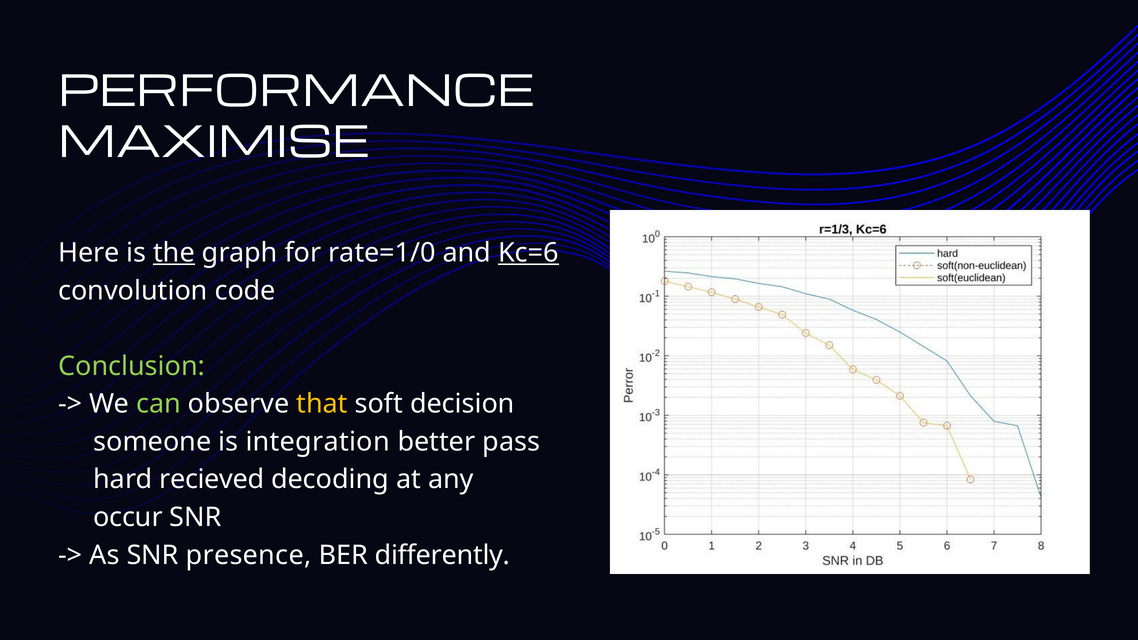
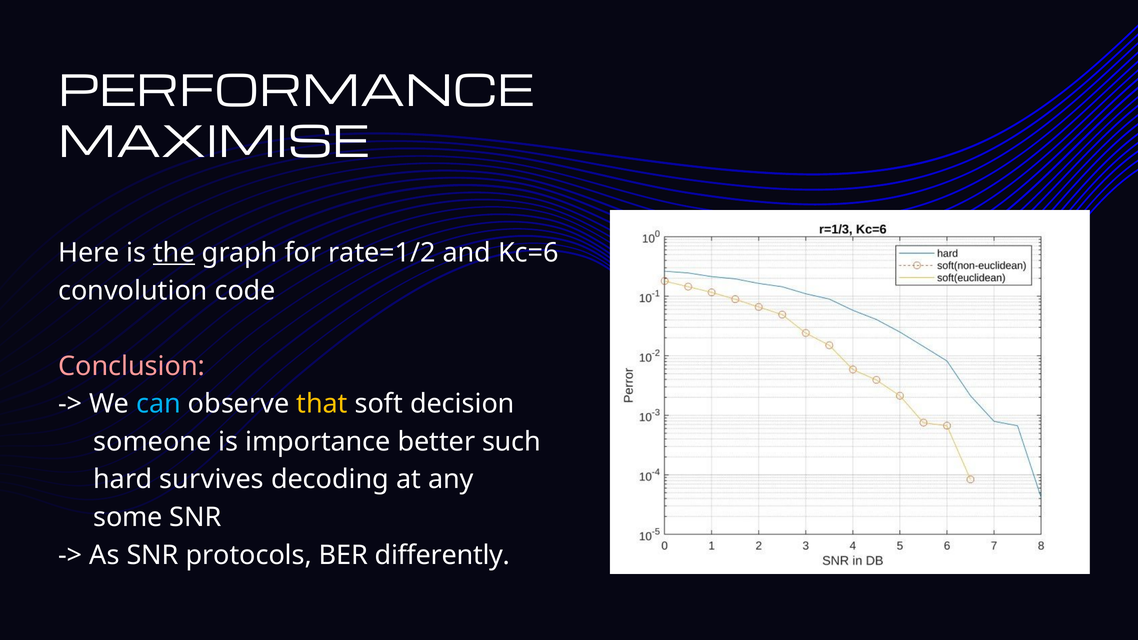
rate=1/0: rate=1/0 -> rate=1/2
Kc=6 underline: present -> none
Conclusion colour: light green -> pink
can colour: light green -> light blue
integration: integration -> importance
pass: pass -> such
recieved: recieved -> survives
occur: occur -> some
presence: presence -> protocols
